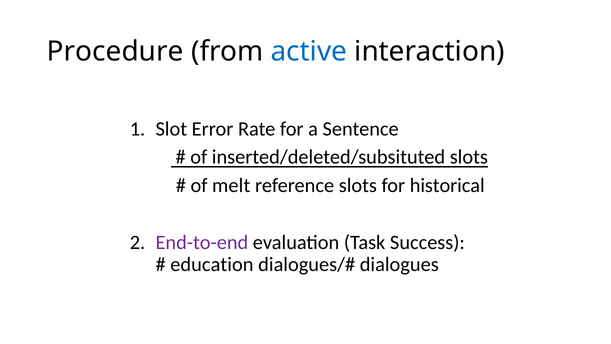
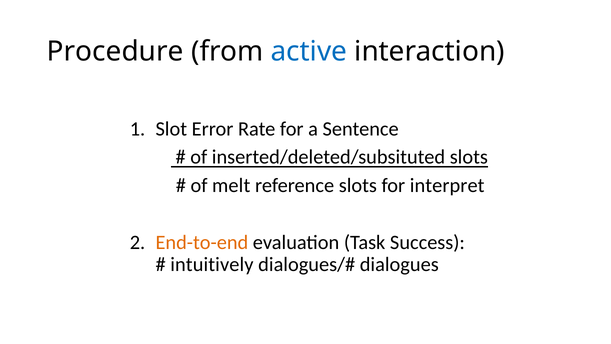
historical: historical -> interpret
End-to-end colour: purple -> orange
education: education -> intuitively
